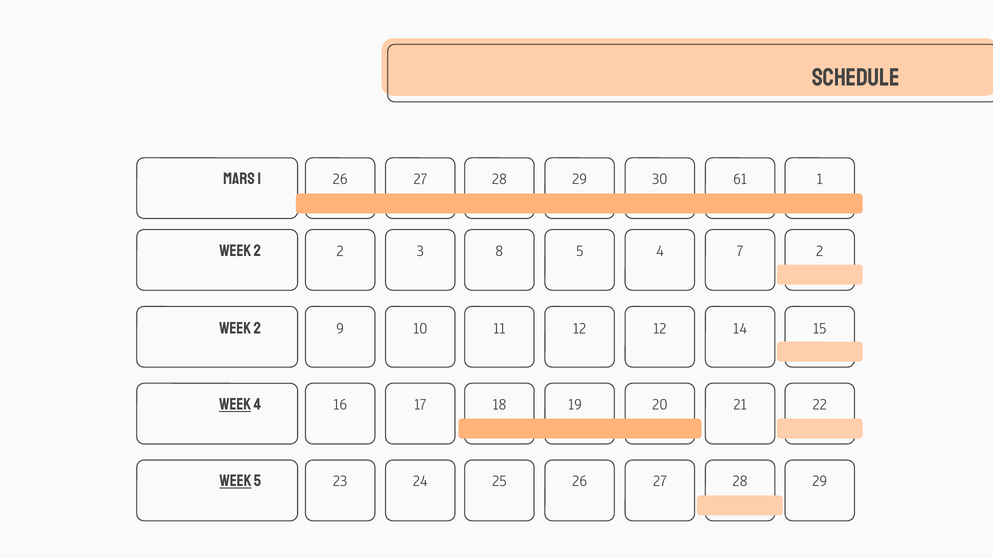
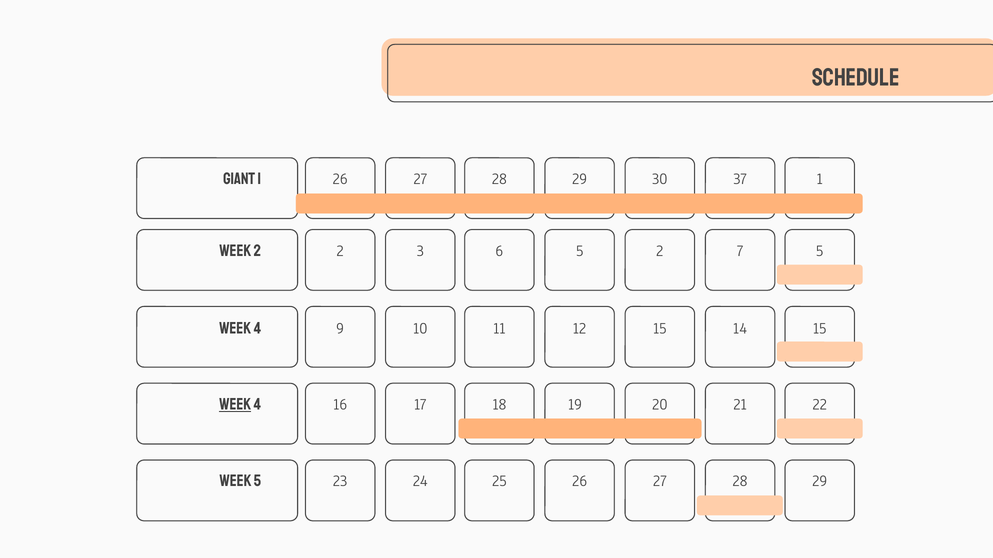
Mars: Mars -> Giant
61: 61 -> 37
8: 8 -> 6
5 4: 4 -> 2
7 2: 2 -> 5
2 at (257, 328): 2 -> 4
12 12: 12 -> 15
Week at (235, 481) underline: present -> none
